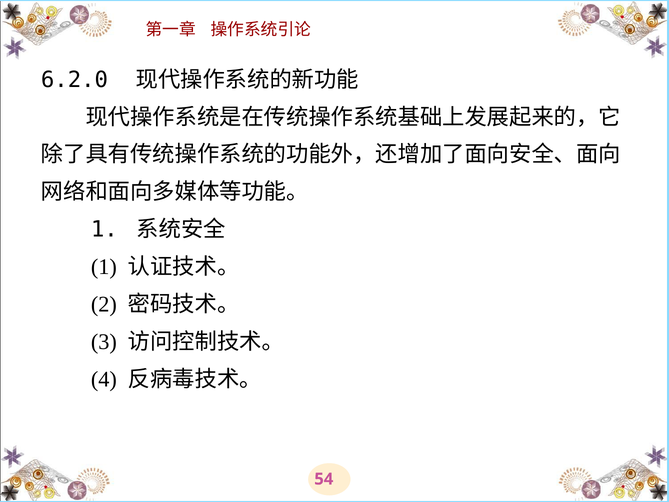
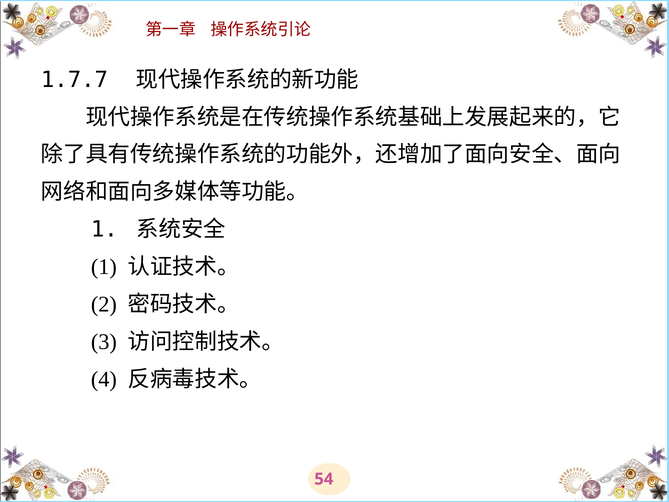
6.2.0: 6.2.0 -> 1.7.7
